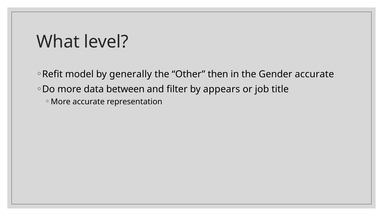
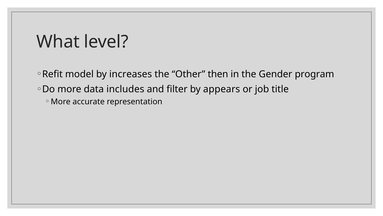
generally: generally -> increases
Gender accurate: accurate -> program
between: between -> includes
